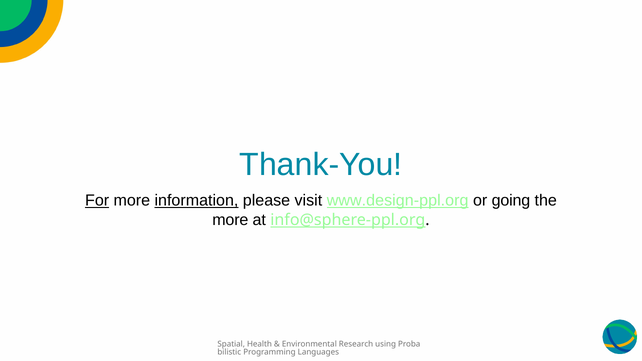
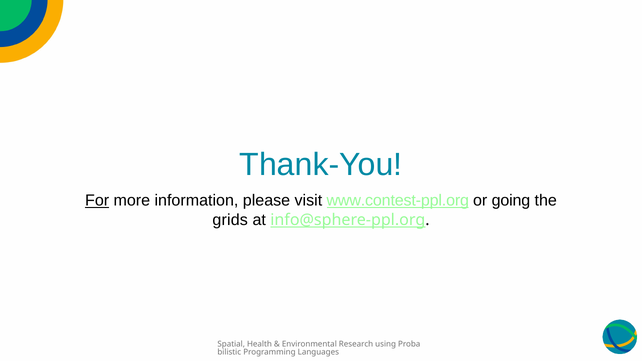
information underline: present -> none
www.design-ppl.org: www.design-ppl.org -> www.contest-ppl.org
more at (230, 220): more -> grids
